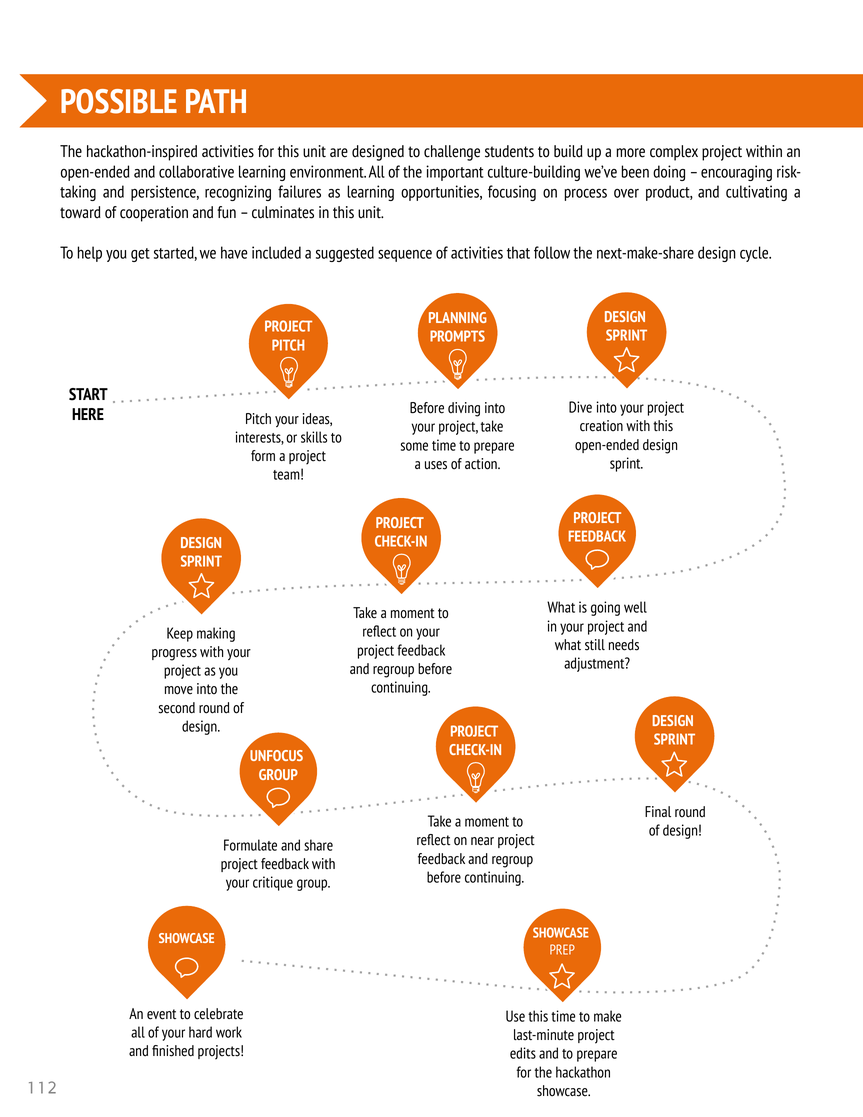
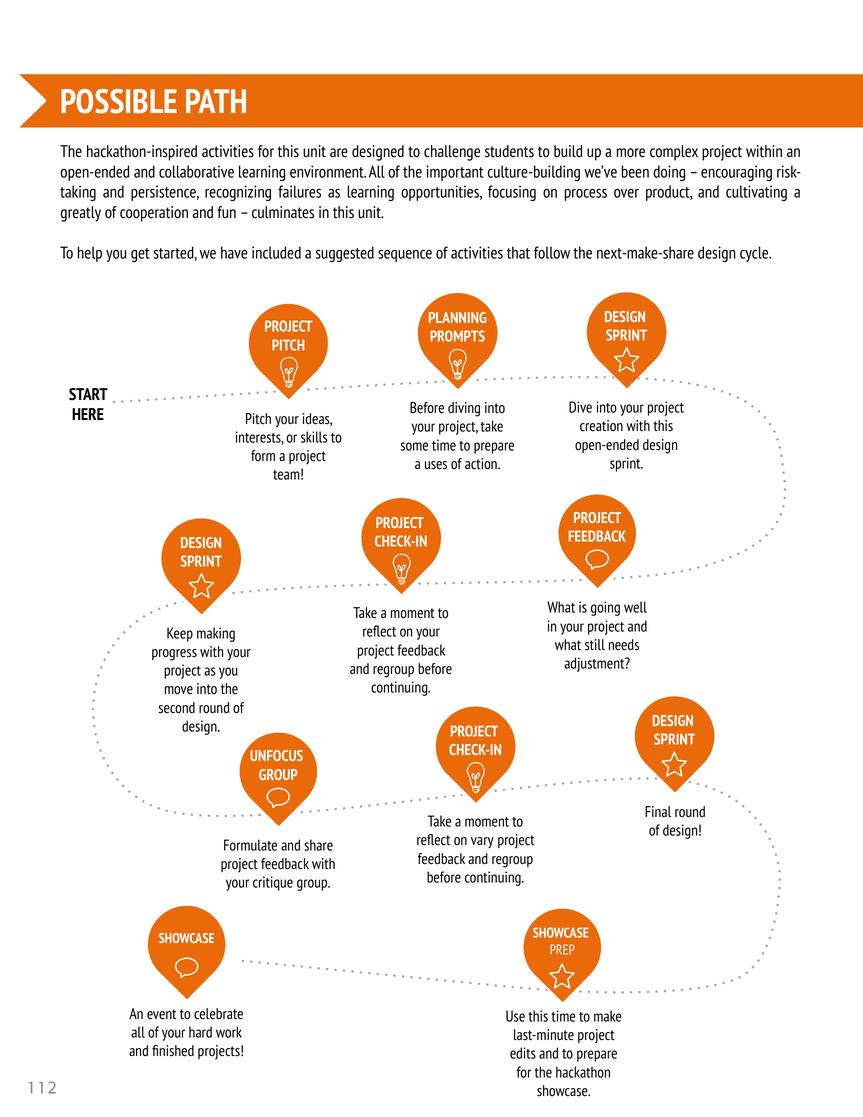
toward: toward -> greatly
near: near -> vary
